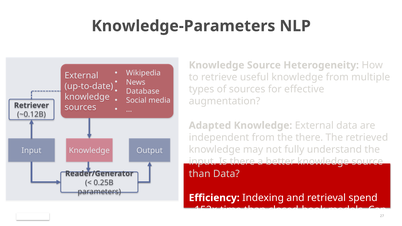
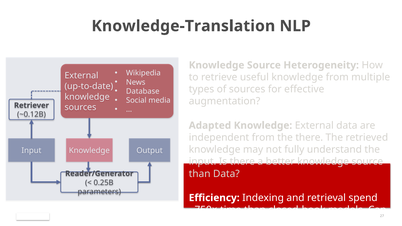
Knowledge-Parameters: Knowledge-Parameters -> Knowledge-Translation
~152×: ~152× -> ~750×
